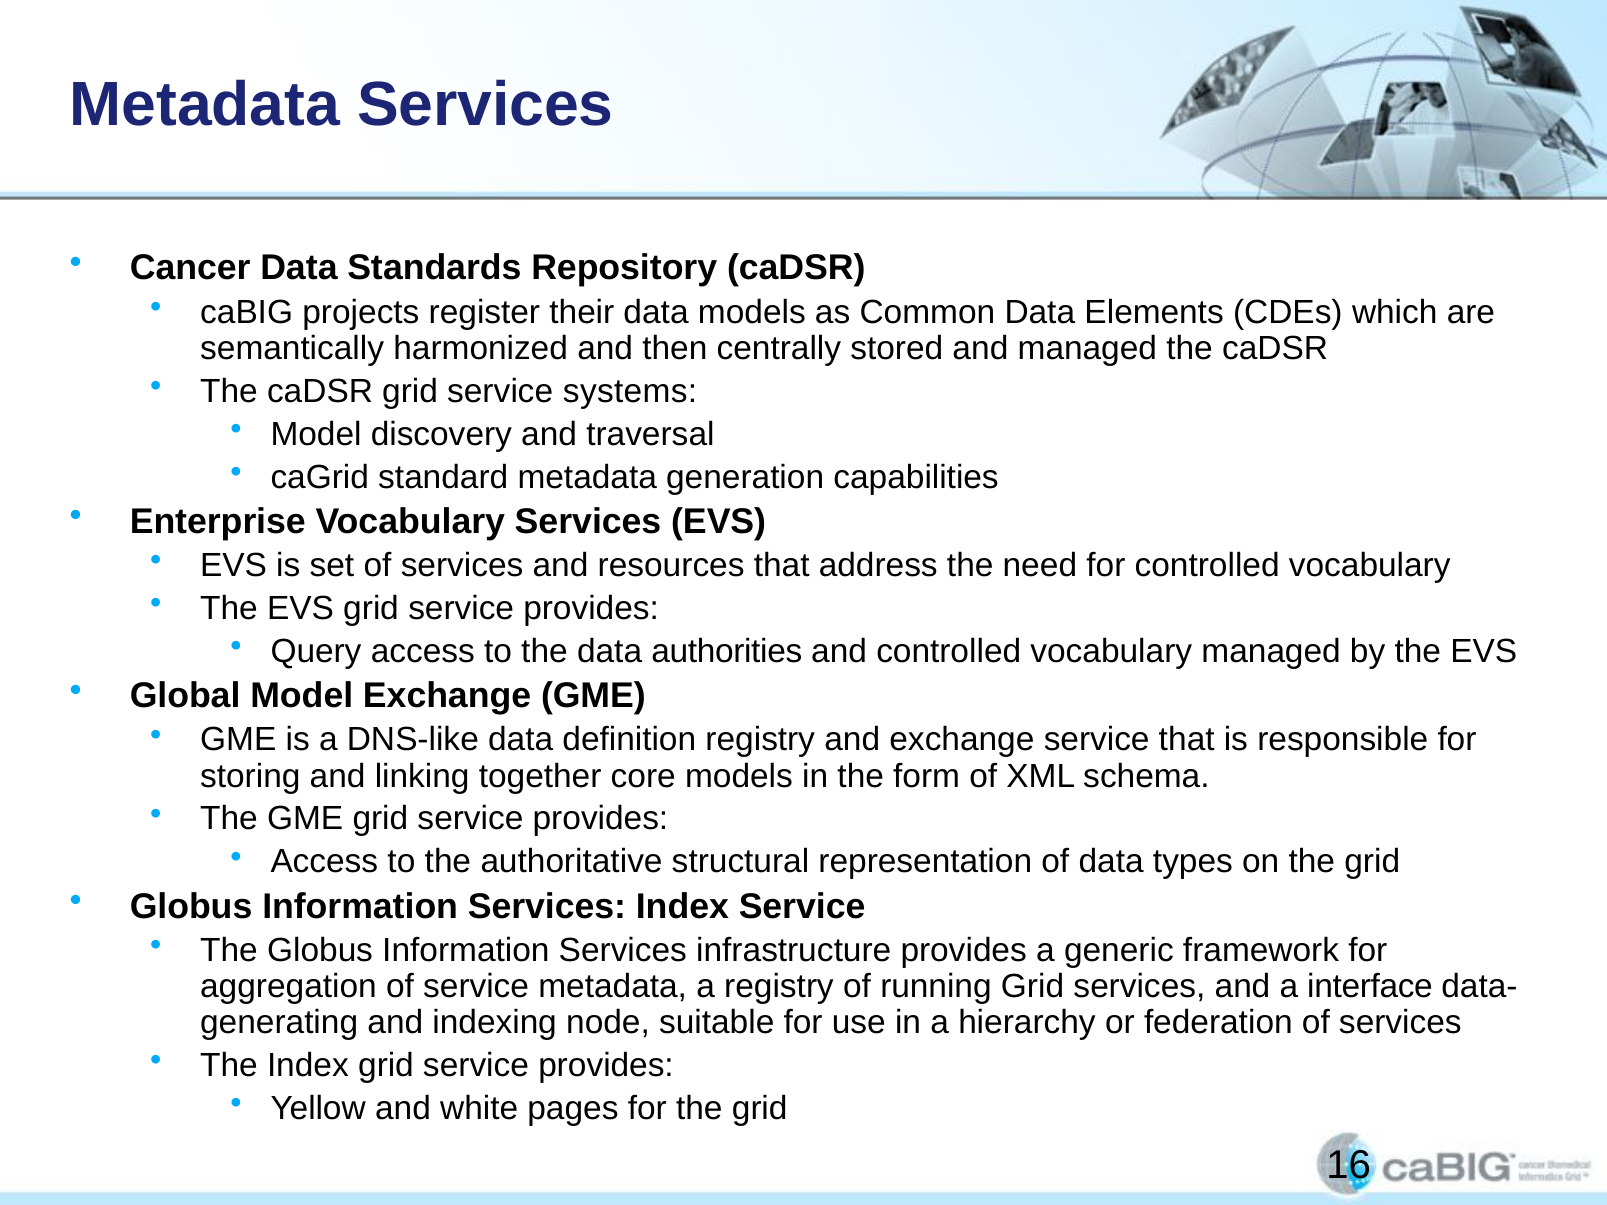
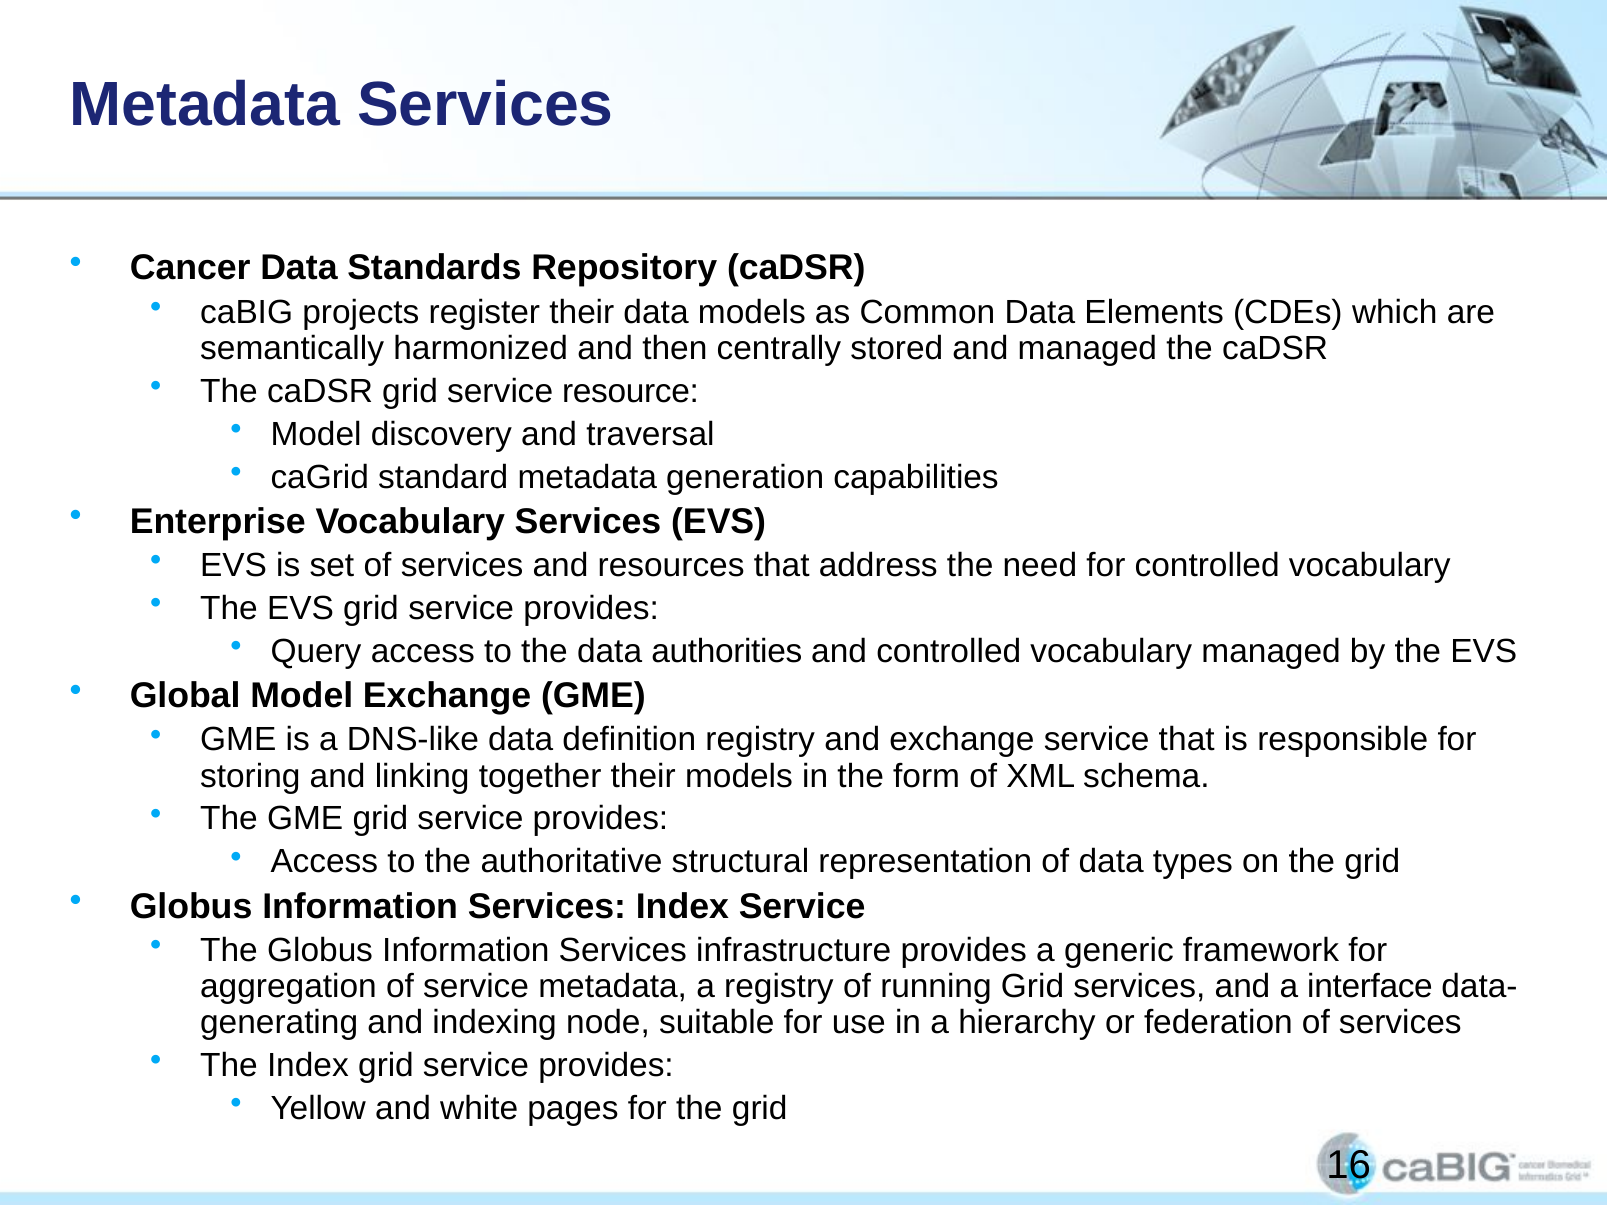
systems: systems -> resource
together core: core -> their
